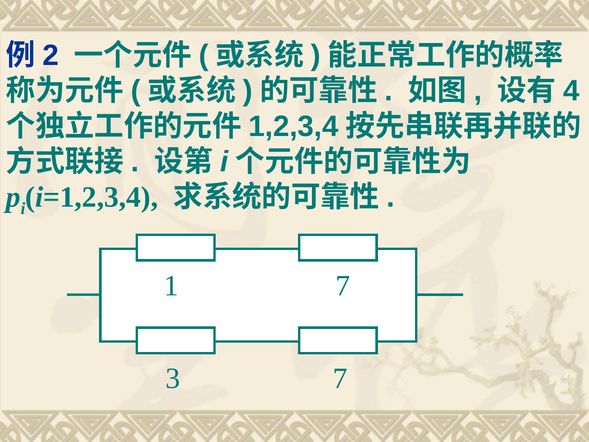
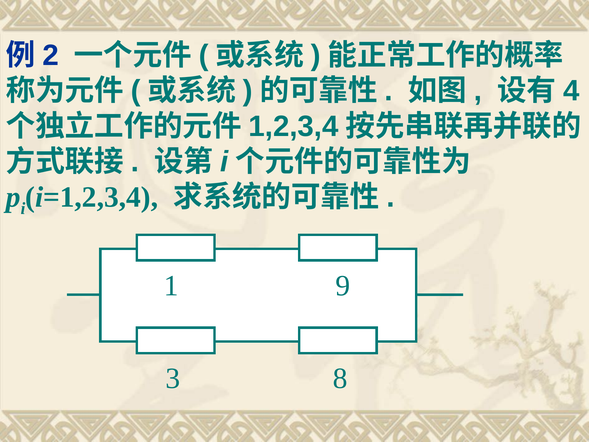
1 7: 7 -> 9
3 7: 7 -> 8
